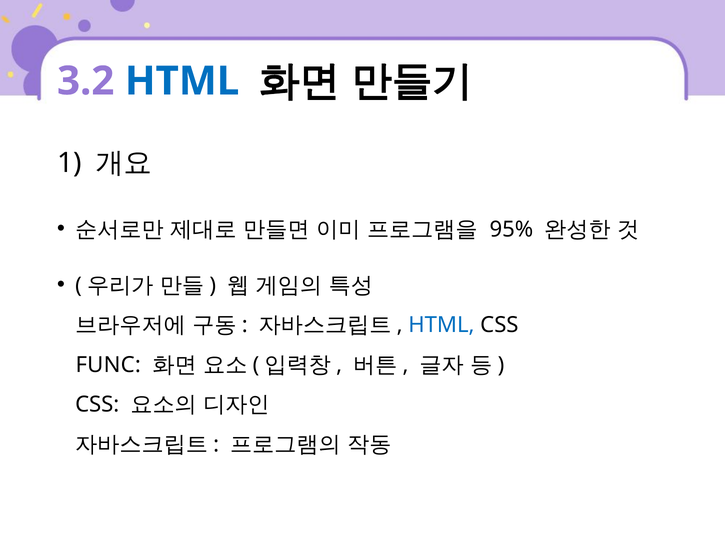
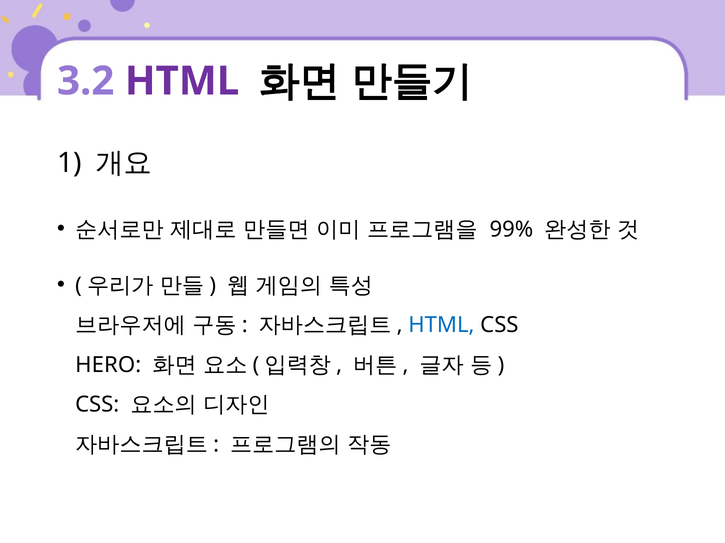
HTML at (182, 81) colour: blue -> purple
95%: 95% -> 99%
FUNC: FUNC -> HERO
